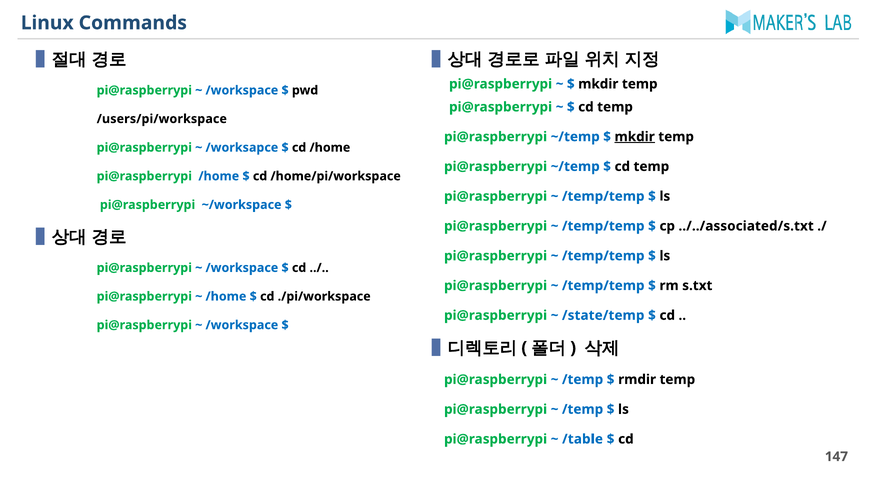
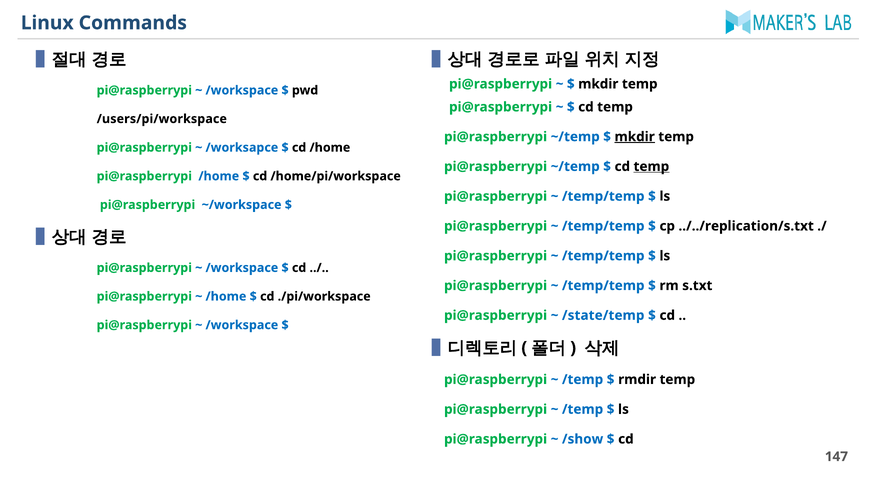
temp at (651, 166) underline: none -> present
../../associated/s.txt: ../../associated/s.txt -> ../../replication/s.txt
/table: /table -> /show
